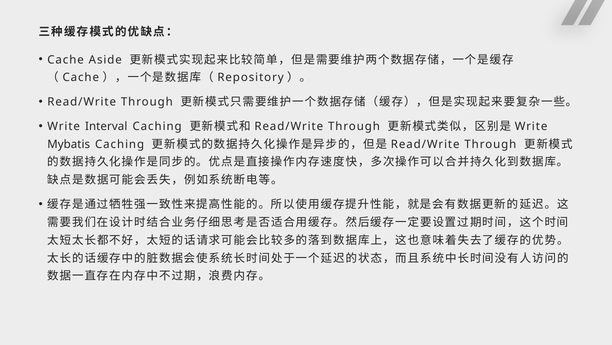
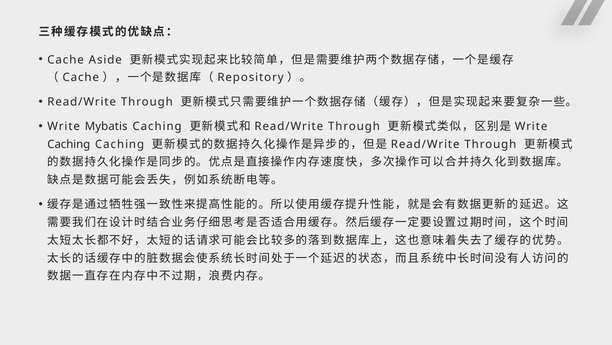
Interval: Interval -> Mybatis
Mybatis at (69, 144): Mybatis -> Caching
